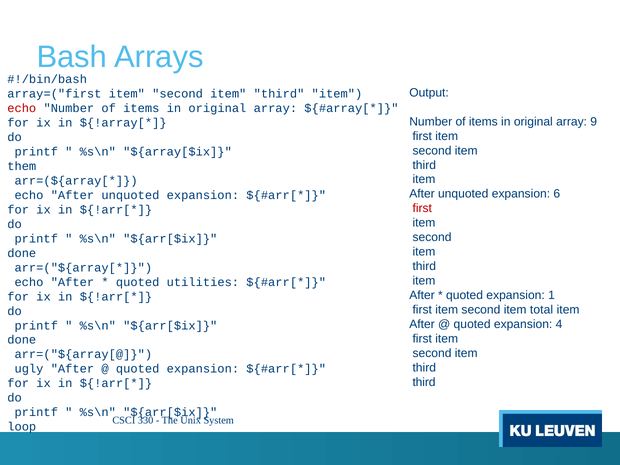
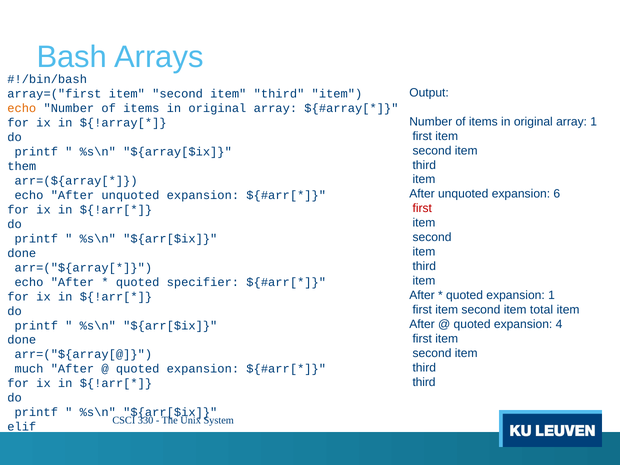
echo at (22, 108) colour: red -> orange
array 9: 9 -> 1
utilities: utilities -> specifier
ugly: ugly -> much
loop: loop -> elif
